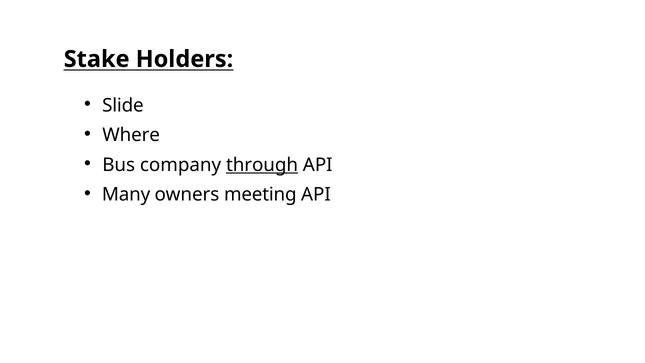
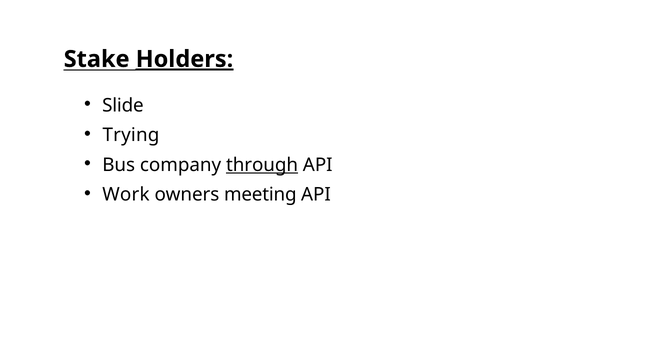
Holders underline: none -> present
Where: Where -> Trying
Many: Many -> Work
